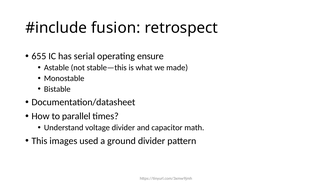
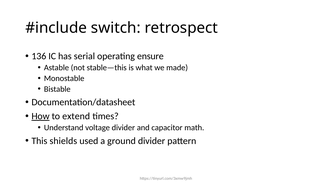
fusion: fusion -> switch
655: 655 -> 136
How underline: none -> present
parallel: parallel -> extend
images: images -> shields
